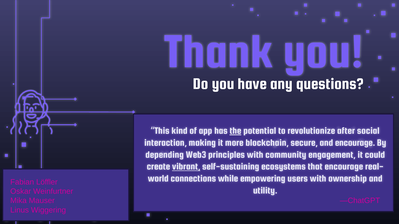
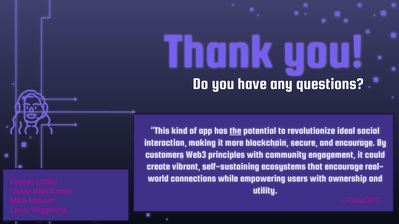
after: after -> ideal
depending: depending -> customers
vibrant underline: present -> none
